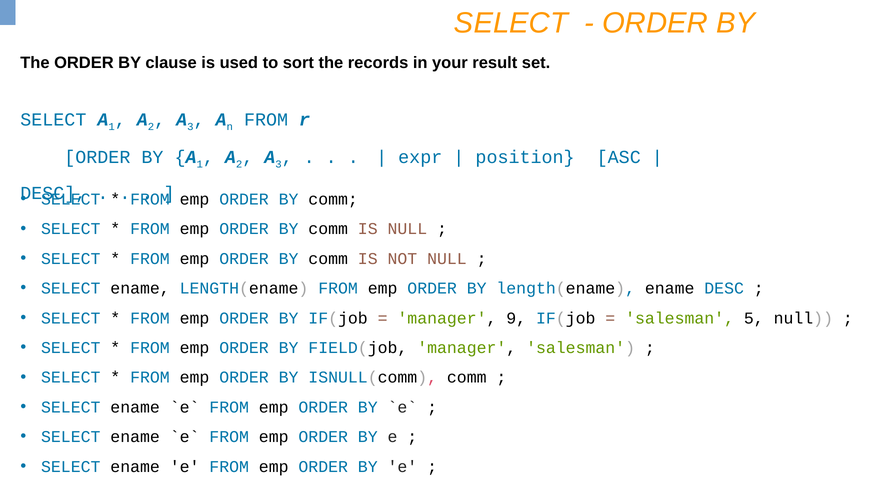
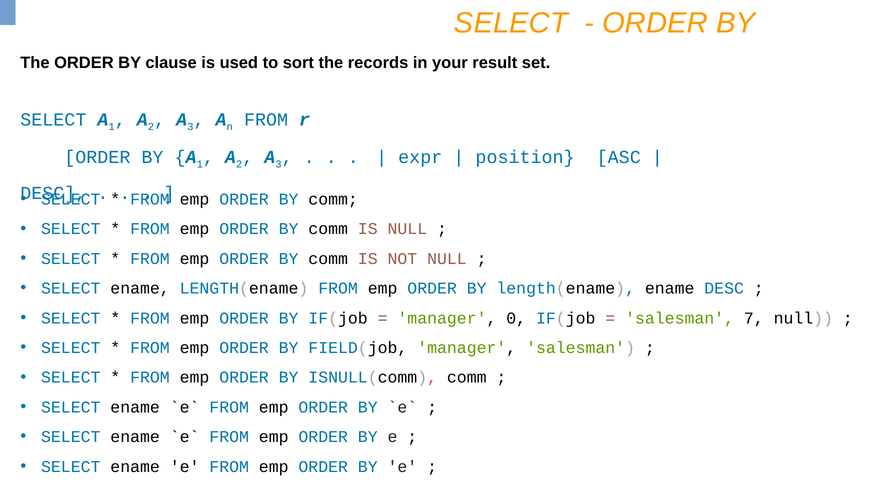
9: 9 -> 0
5: 5 -> 7
